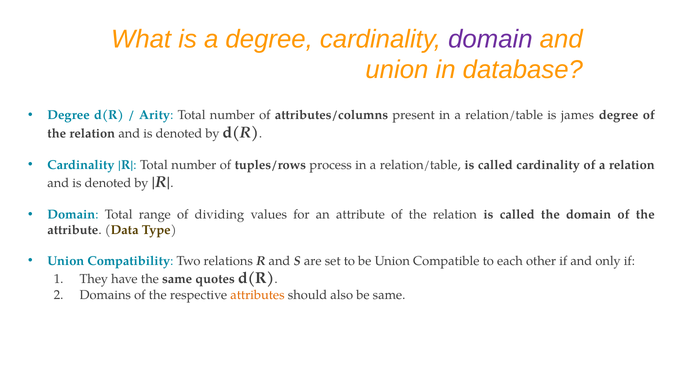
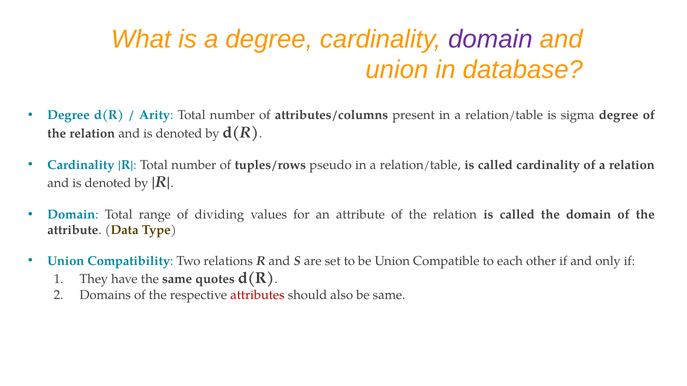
james: james -> sigma
process: process -> pseudo
attributes colour: orange -> red
